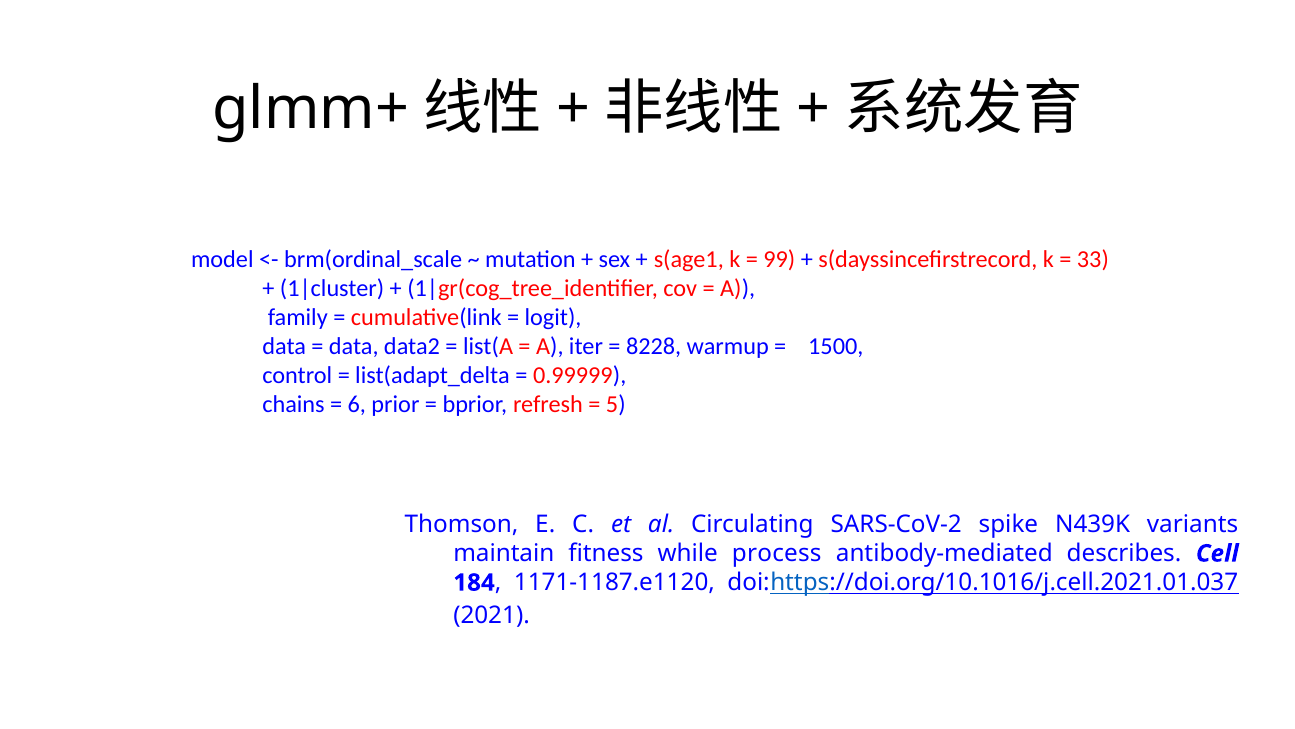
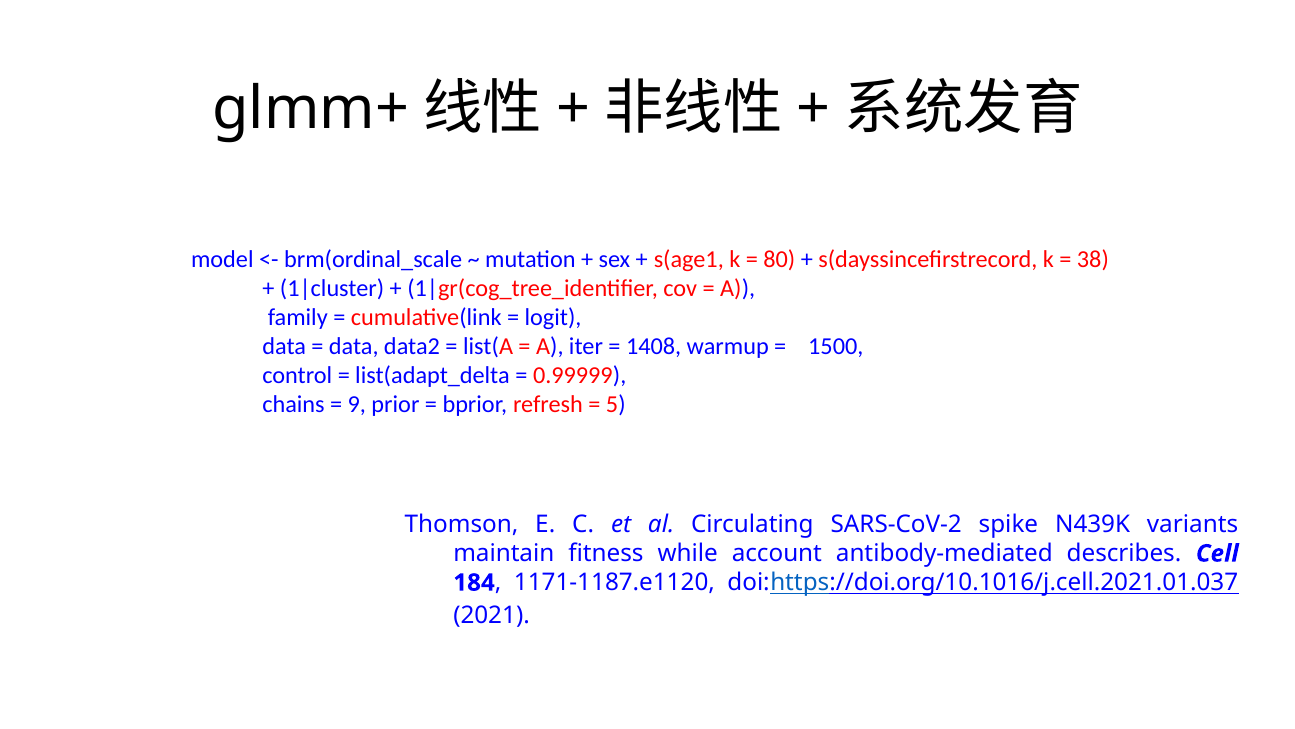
99: 99 -> 80
33: 33 -> 38
8228: 8228 -> 1408
6: 6 -> 9
process: process -> account
